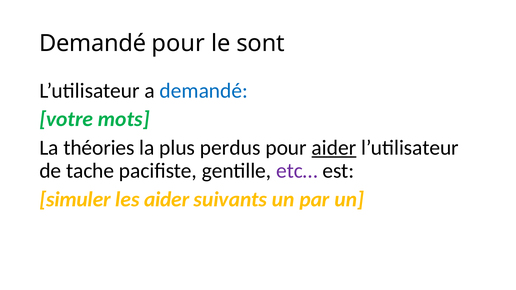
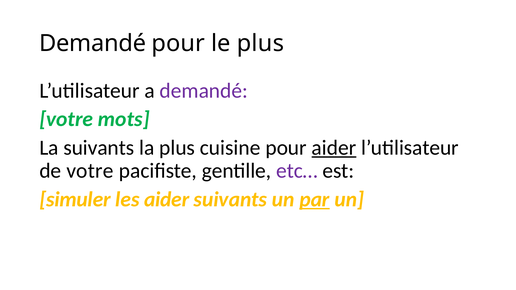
le sont: sont -> plus
demandé at (204, 91) colour: blue -> purple
La théories: théories -> suivants
perdus: perdus -> cuisine
de tache: tache -> votre
par underline: none -> present
